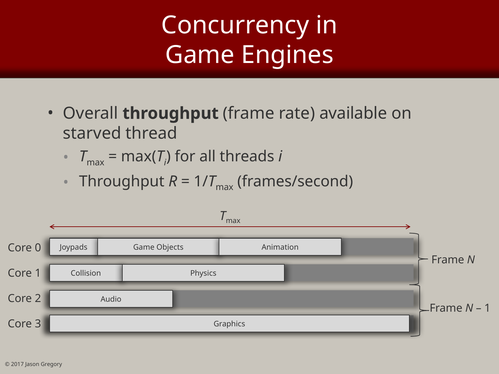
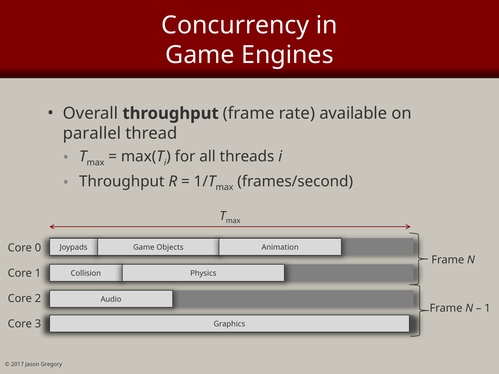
starved: starved -> parallel
